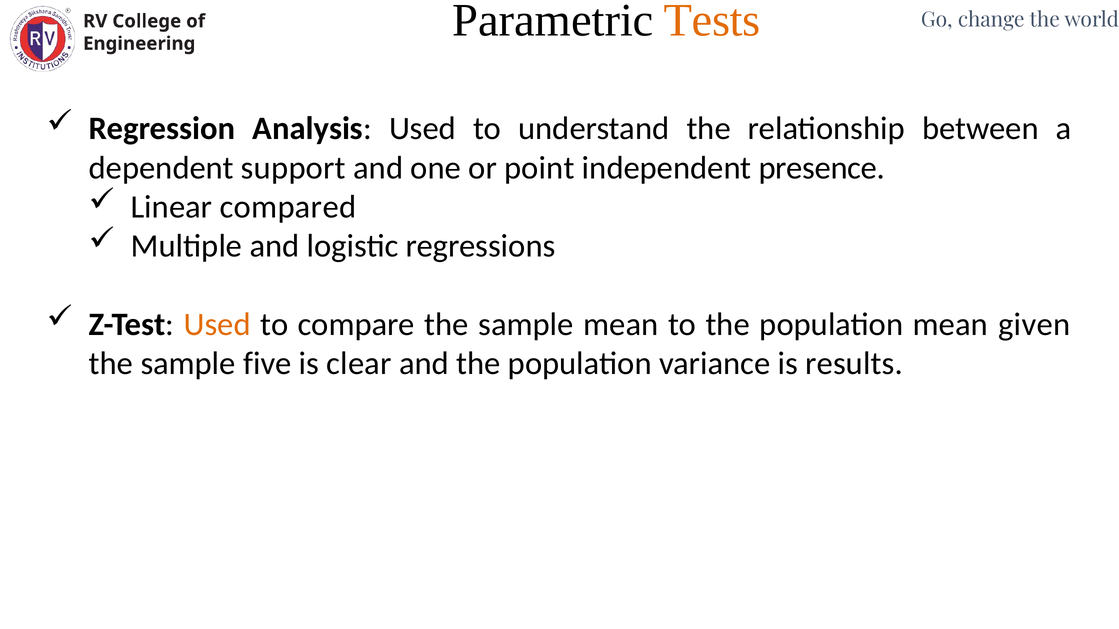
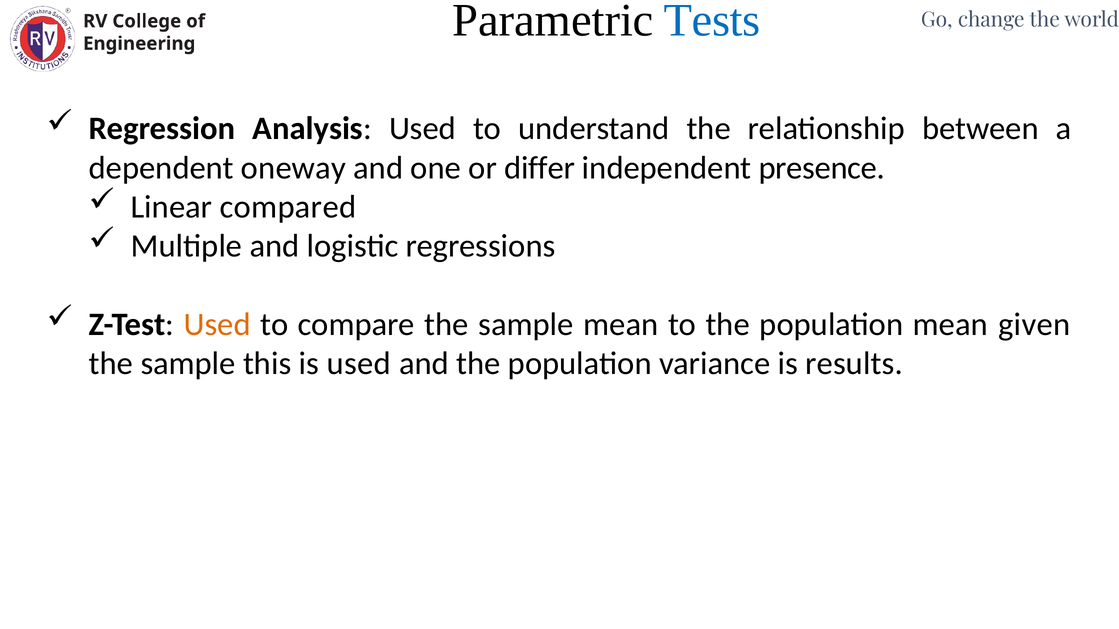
Tests colour: orange -> blue
support: support -> oneway
point: point -> differ
five: five -> this
is clear: clear -> used
